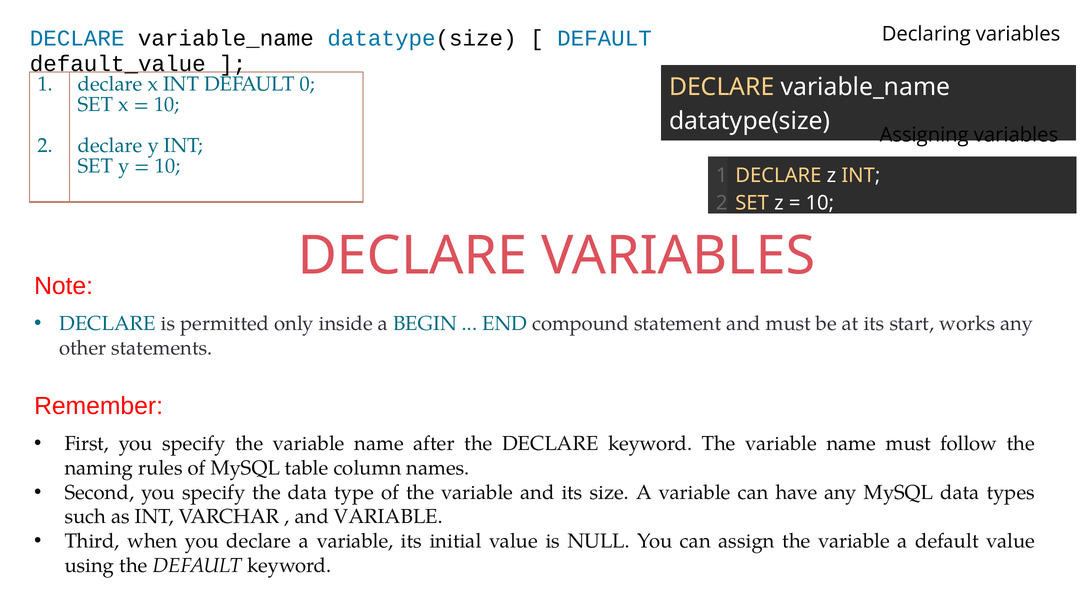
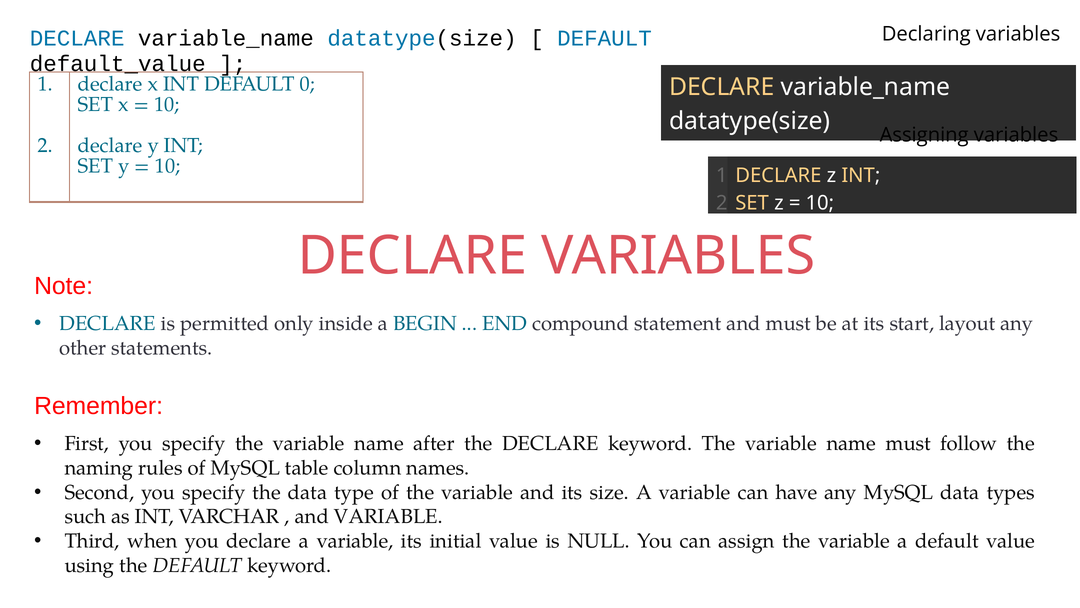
works: works -> layout
